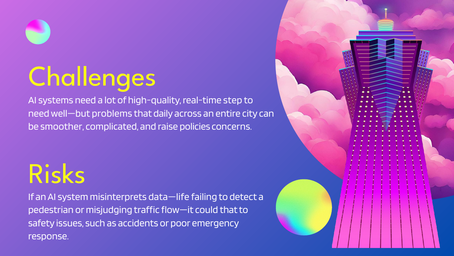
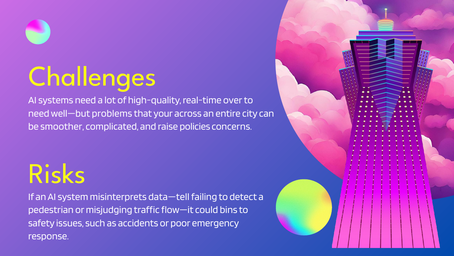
step: step -> over
daily: daily -> your
data—life: data—life -> data—tell
could that: that -> bins
